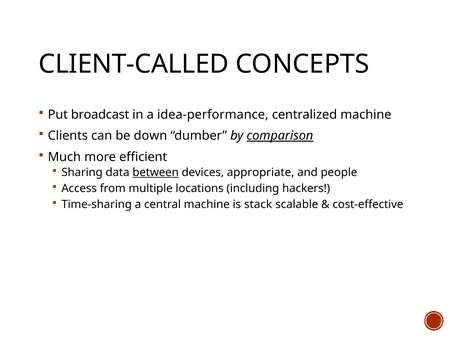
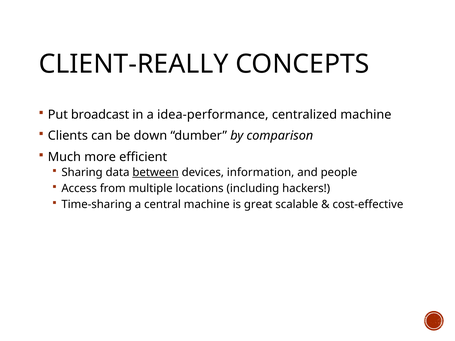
CLIENT-CALLED: CLIENT-CALLED -> CLIENT-REALLY
comparison underline: present -> none
appropriate: appropriate -> information
stack: stack -> great
